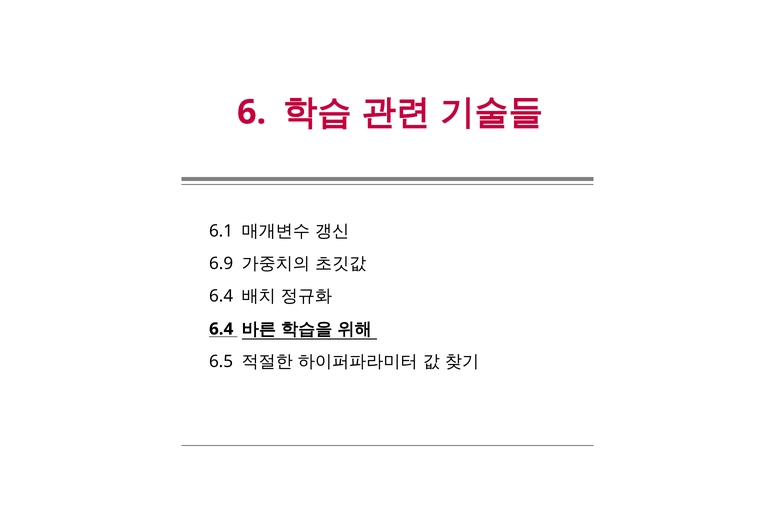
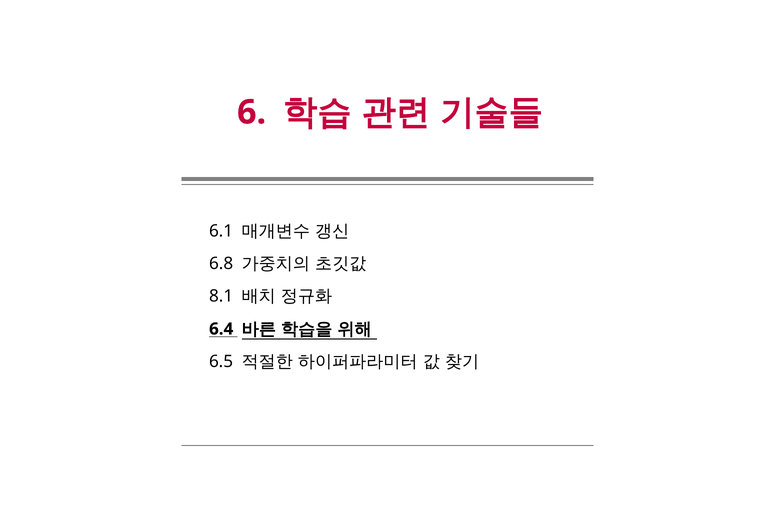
6.9: 6.9 -> 6.8
6.4 at (221, 296): 6.4 -> 8.1
